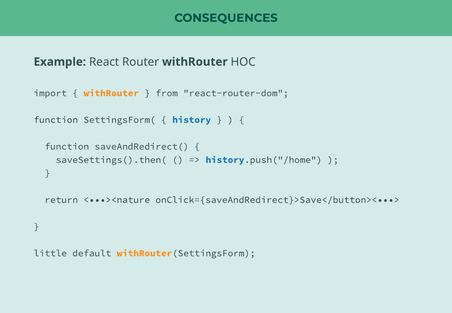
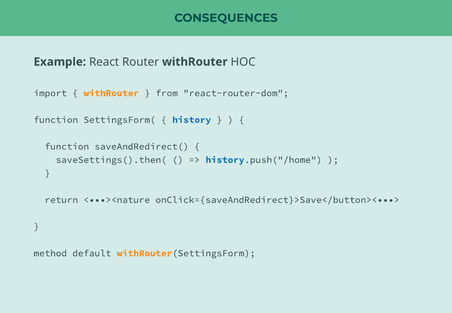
little: little -> method
